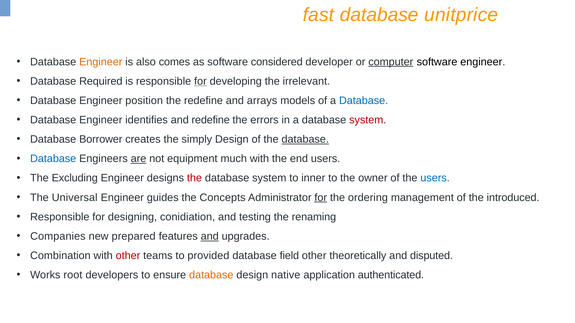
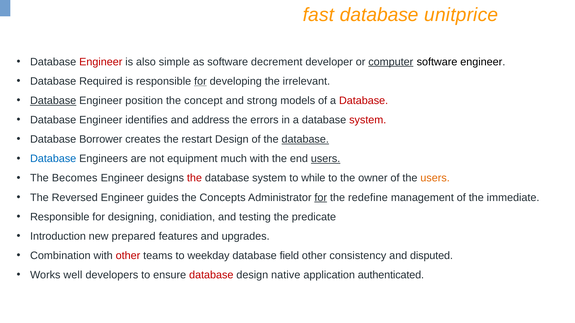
Engineer at (101, 62) colour: orange -> red
comes: comes -> simple
considered: considered -> decrement
Database at (53, 101) underline: none -> present
the redefine: redefine -> concept
arrays: arrays -> strong
Database at (364, 101) colour: blue -> red
and redefine: redefine -> address
simply: simply -> restart
are underline: present -> none
users at (326, 159) underline: none -> present
Excluding: Excluding -> Becomes
inner: inner -> while
users at (435, 178) colour: blue -> orange
Universal: Universal -> Reversed
ordering: ordering -> redefine
introduced: introduced -> immediate
renaming: renaming -> predicate
Companies: Companies -> Introduction
and at (210, 237) underline: present -> none
provided: provided -> weekday
theoretically: theoretically -> consistency
root: root -> well
database at (211, 275) colour: orange -> red
